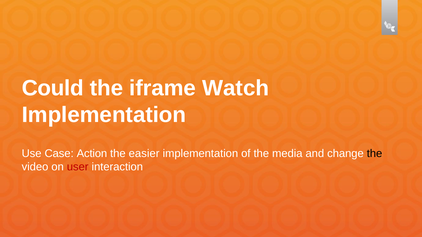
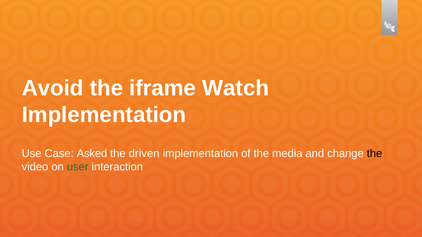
Could: Could -> Avoid
Action: Action -> Asked
easier: easier -> driven
user colour: red -> green
